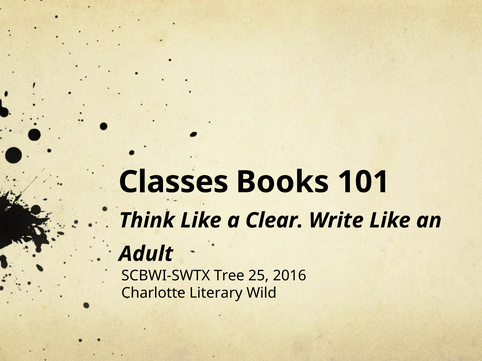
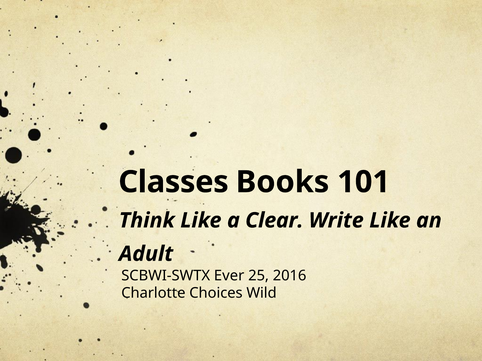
Tree: Tree -> Ever
Literary: Literary -> Choices
